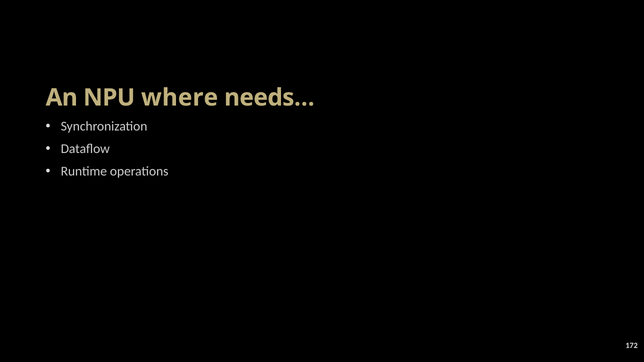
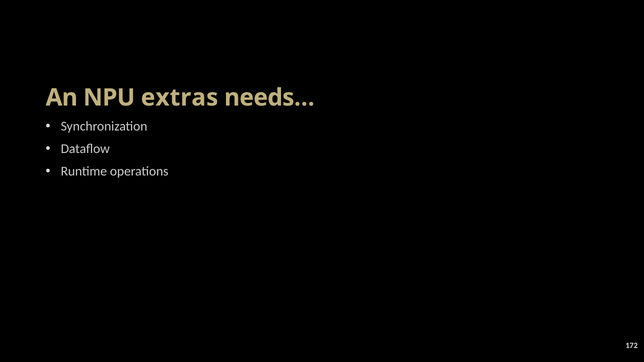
where: where -> extras
